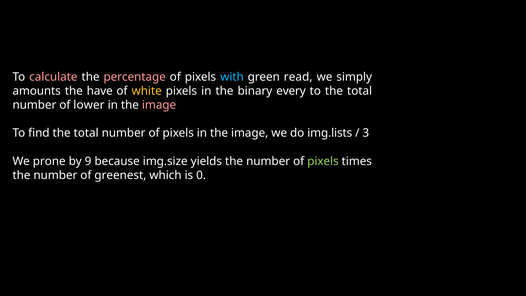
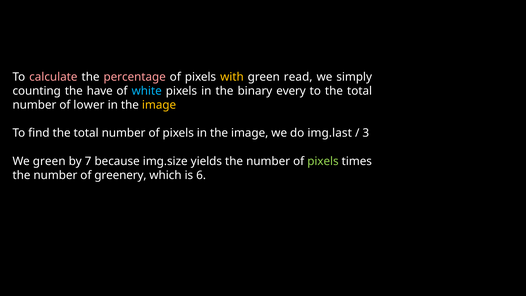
with colour: light blue -> yellow
amounts: amounts -> counting
white colour: yellow -> light blue
image at (159, 105) colour: pink -> yellow
img.lists: img.lists -> img.last
We prone: prone -> green
9: 9 -> 7
greenest: greenest -> greenery
0: 0 -> 6
